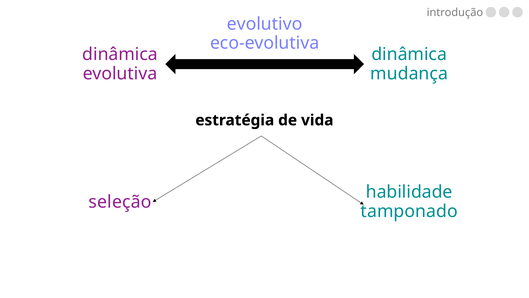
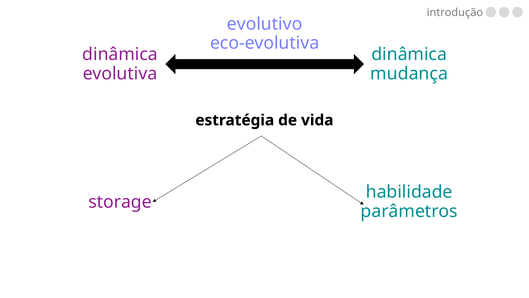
seleção: seleção -> storage
tamponado: tamponado -> parâmetros
